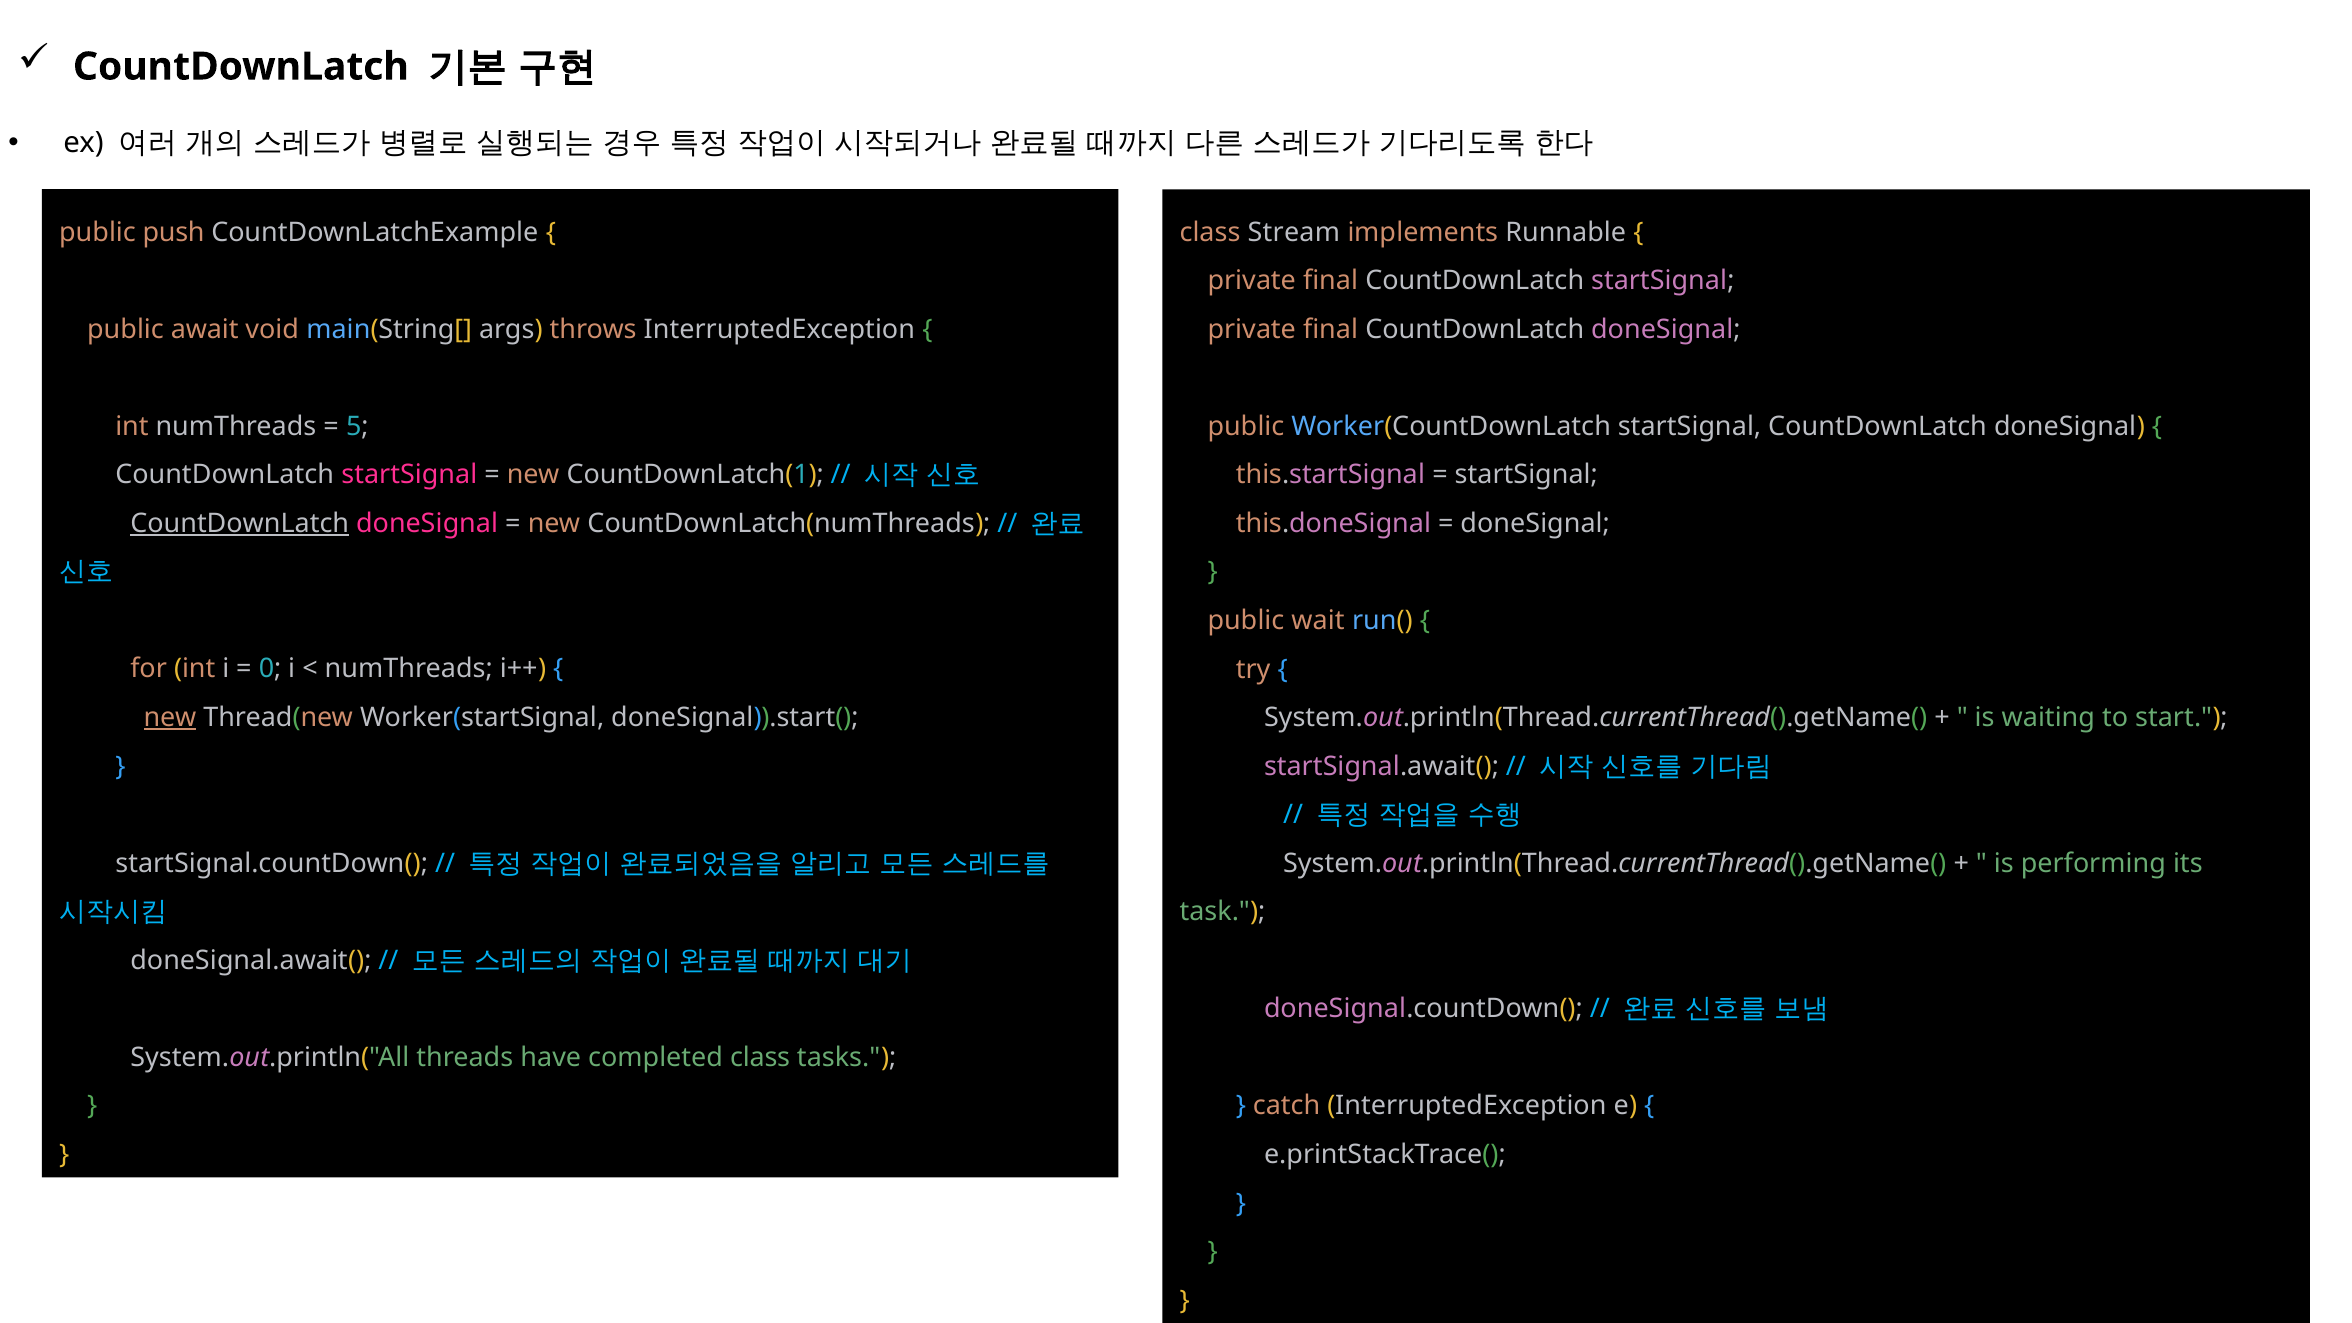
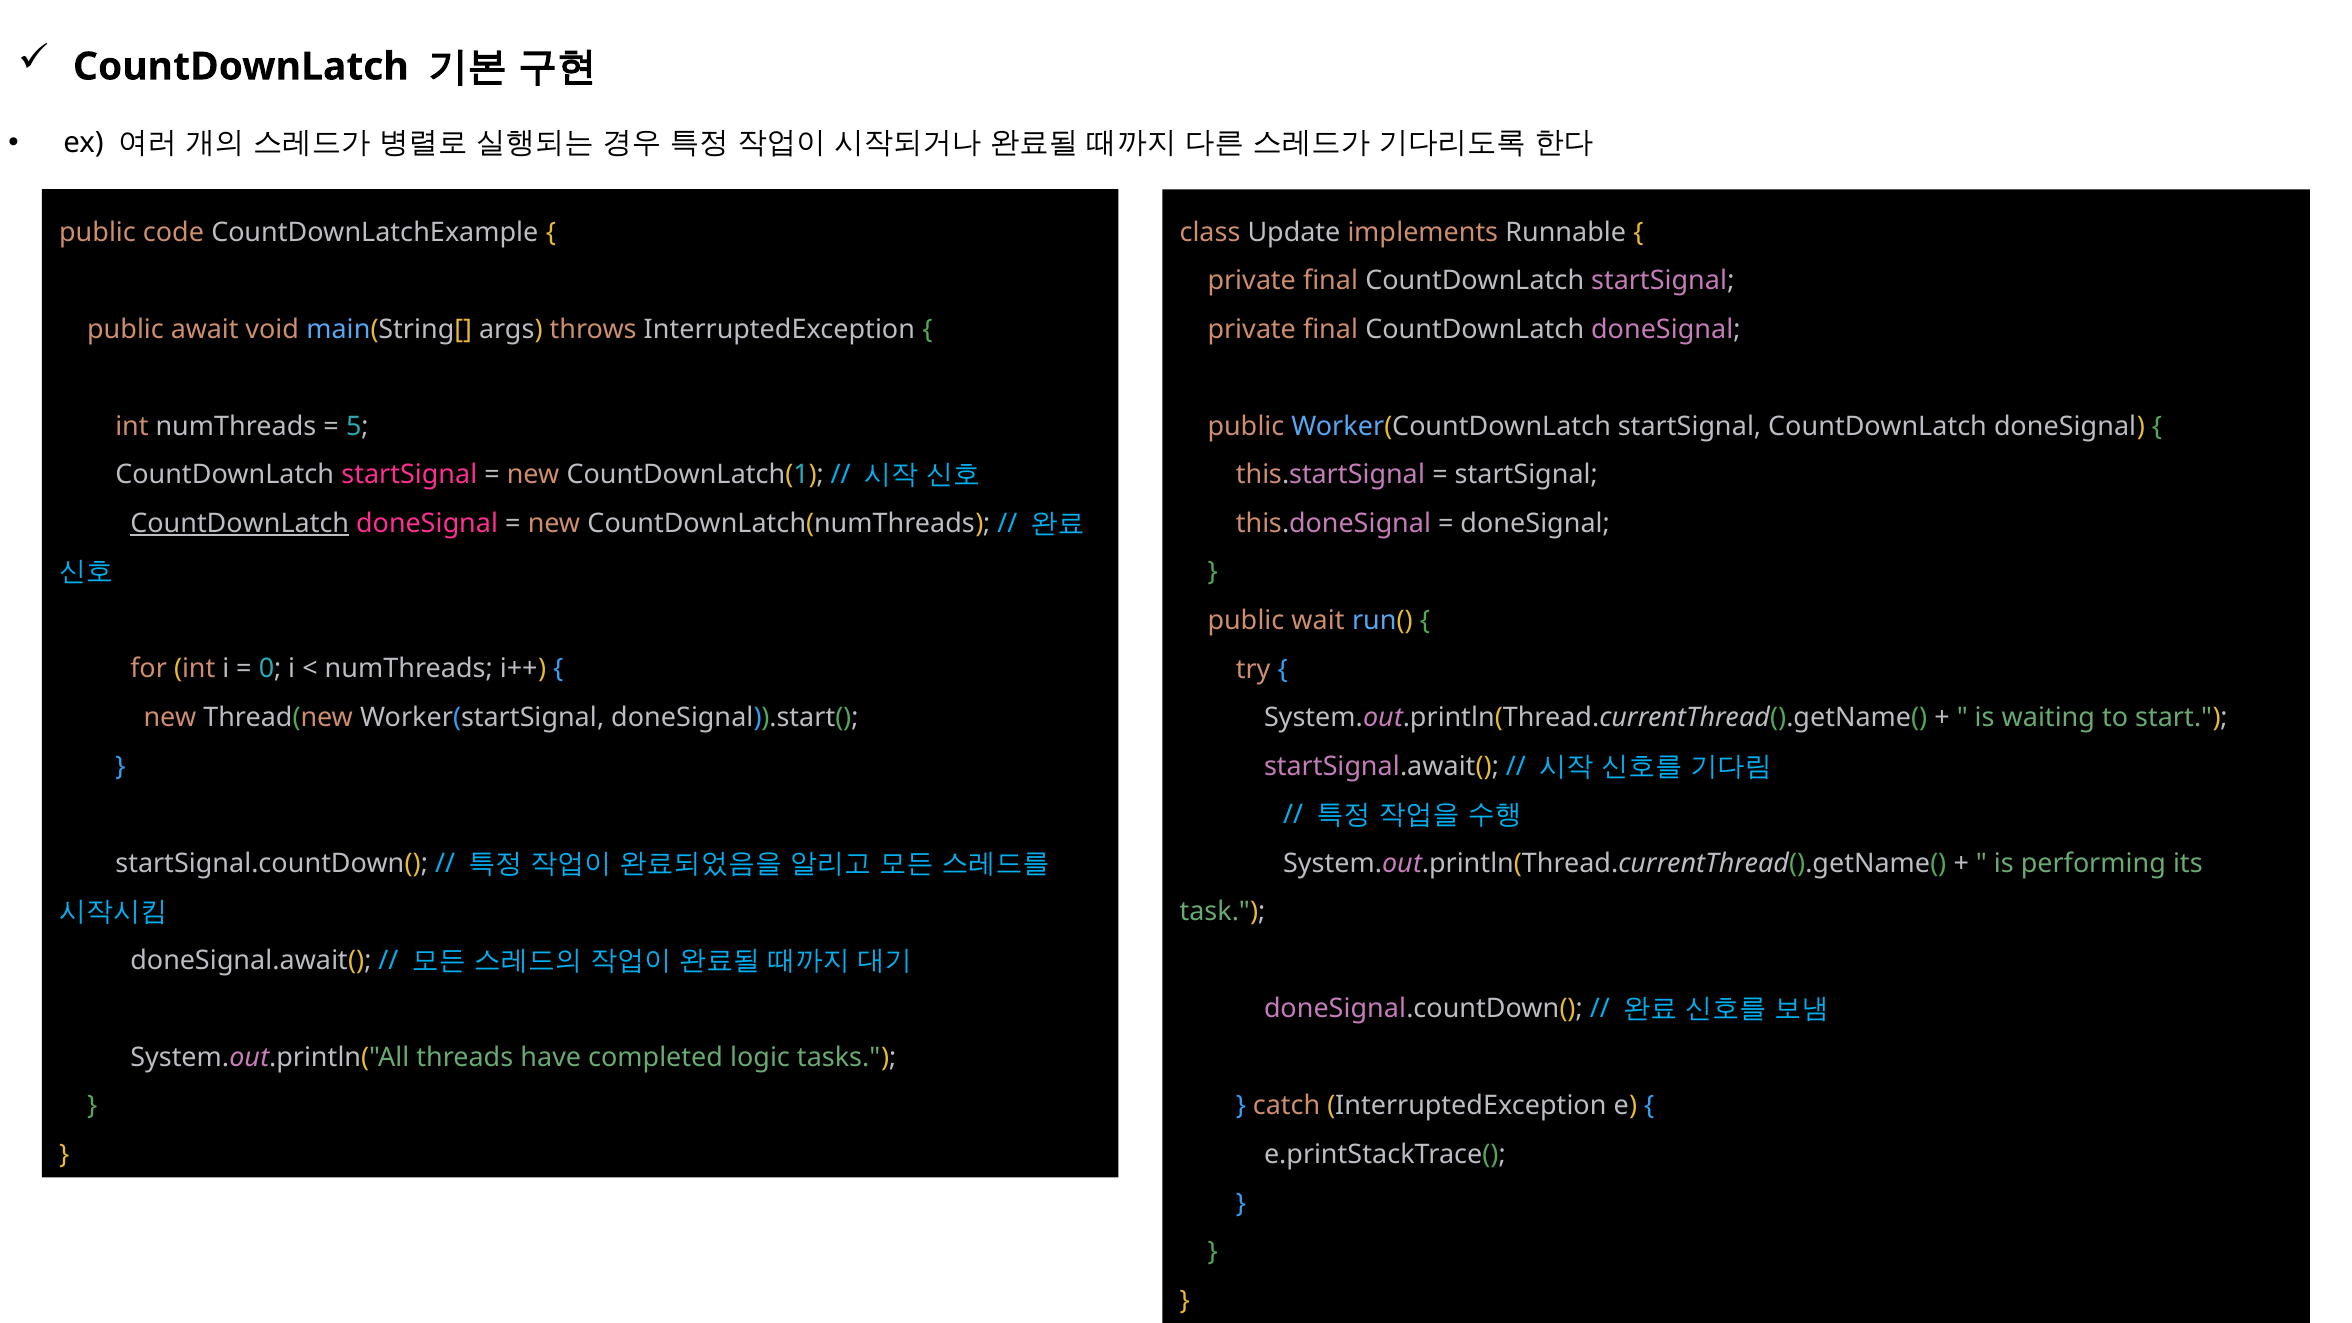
push: push -> code
Stream: Stream -> Update
new at (170, 718) underline: present -> none
completed class: class -> logic
